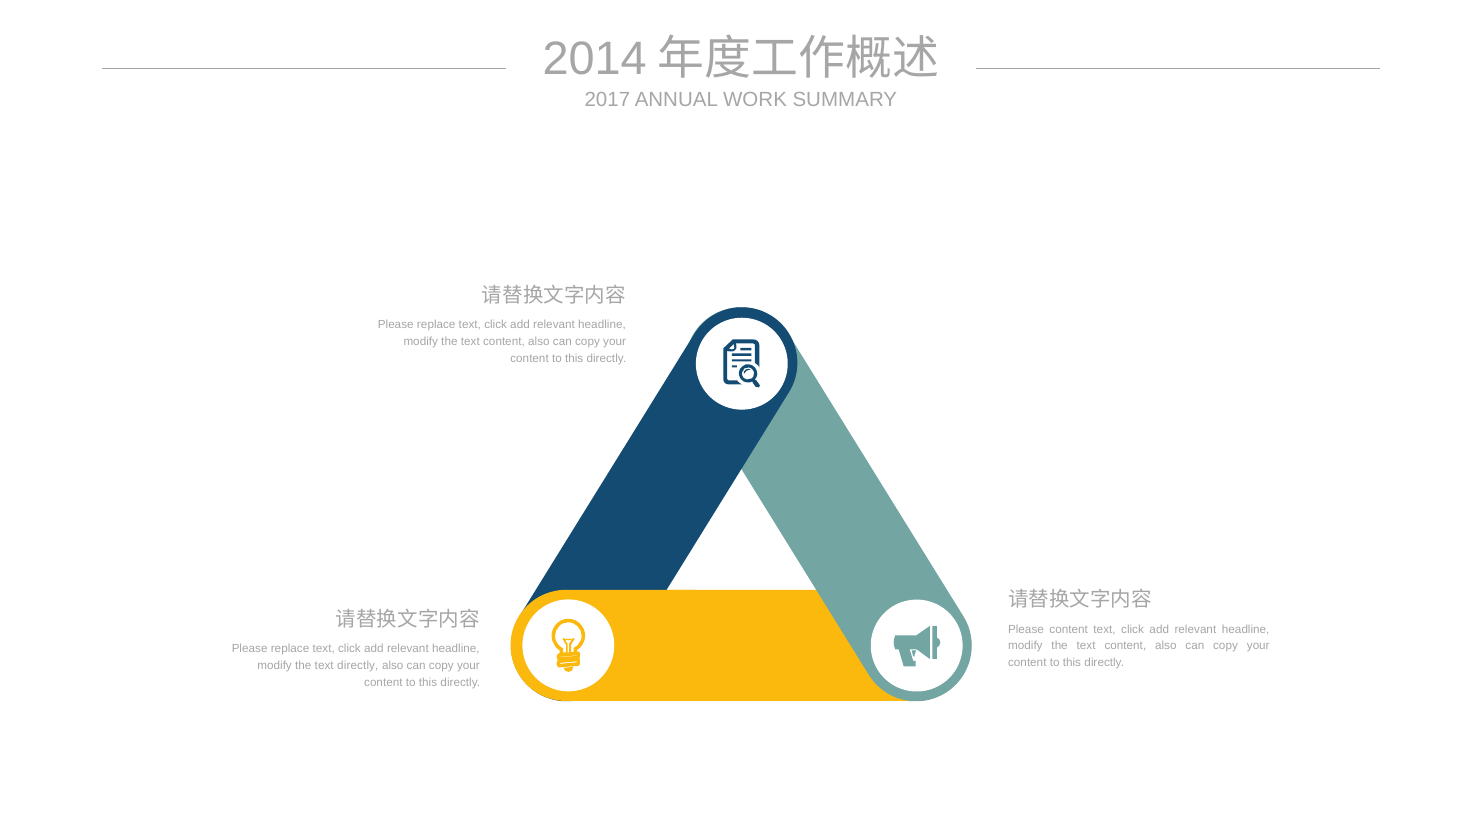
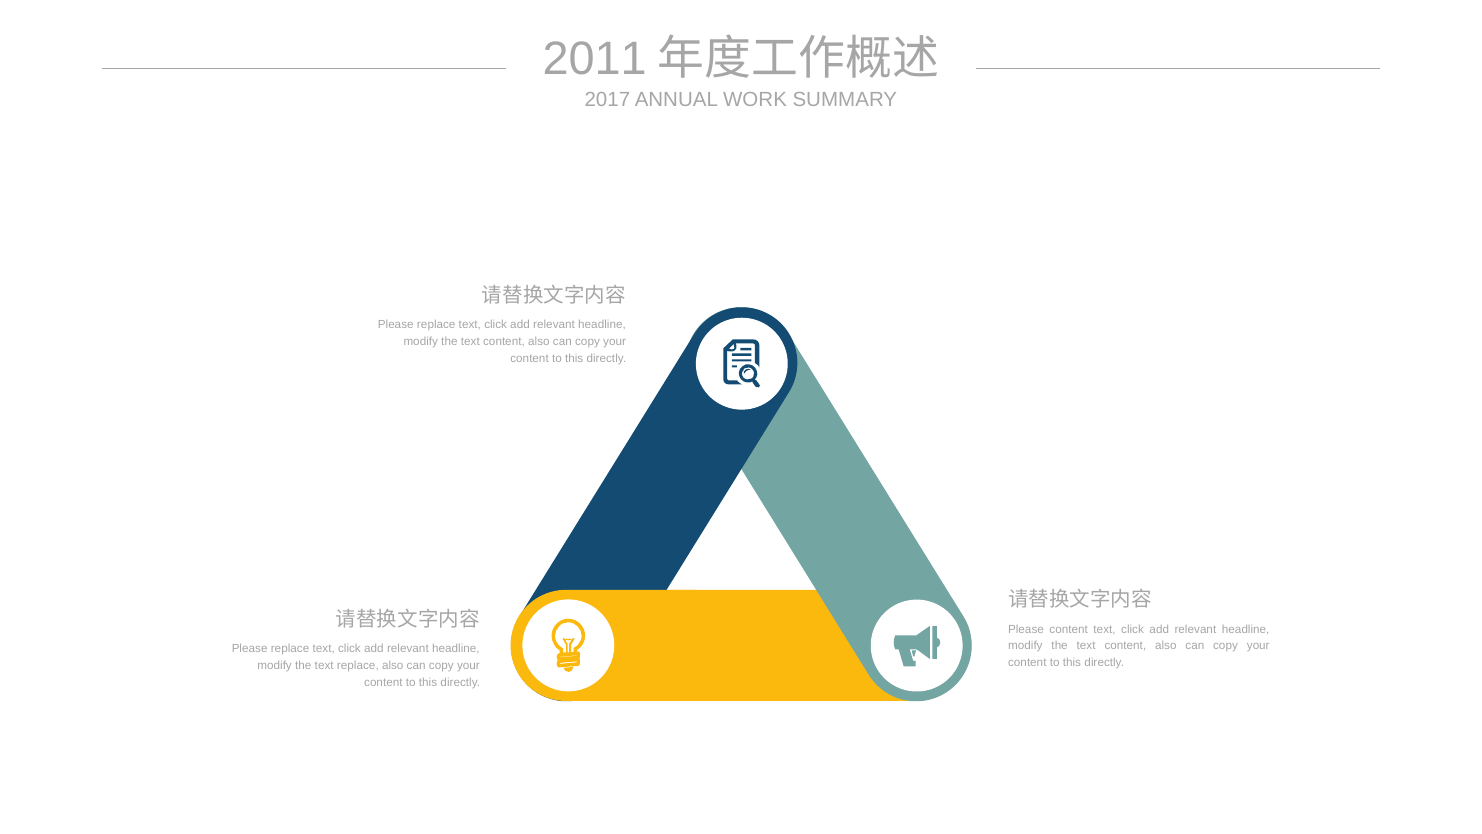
2014: 2014 -> 2011
text directly: directly -> replace
